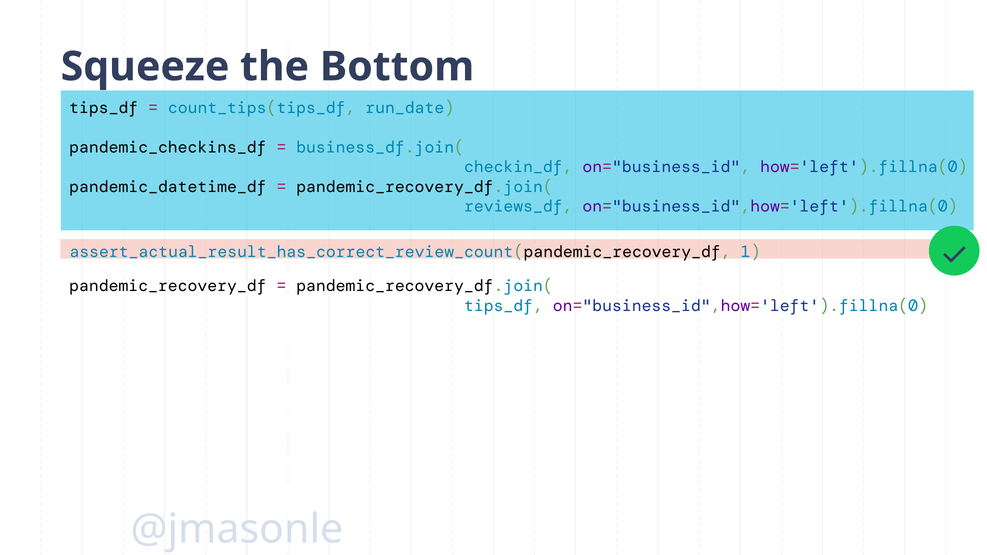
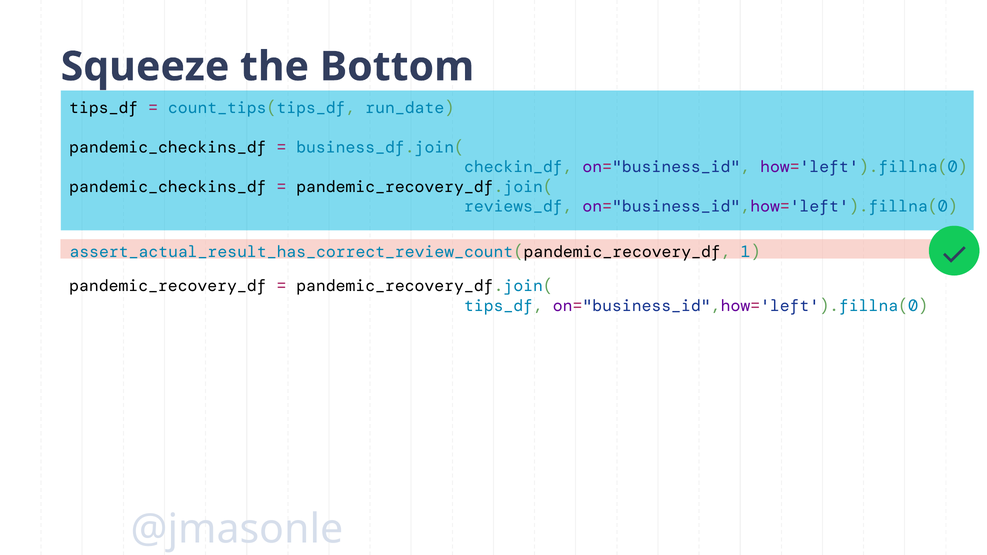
pandemic_datetime_df at (168, 187): pandemic_datetime_df -> pandemic_checkins_df
